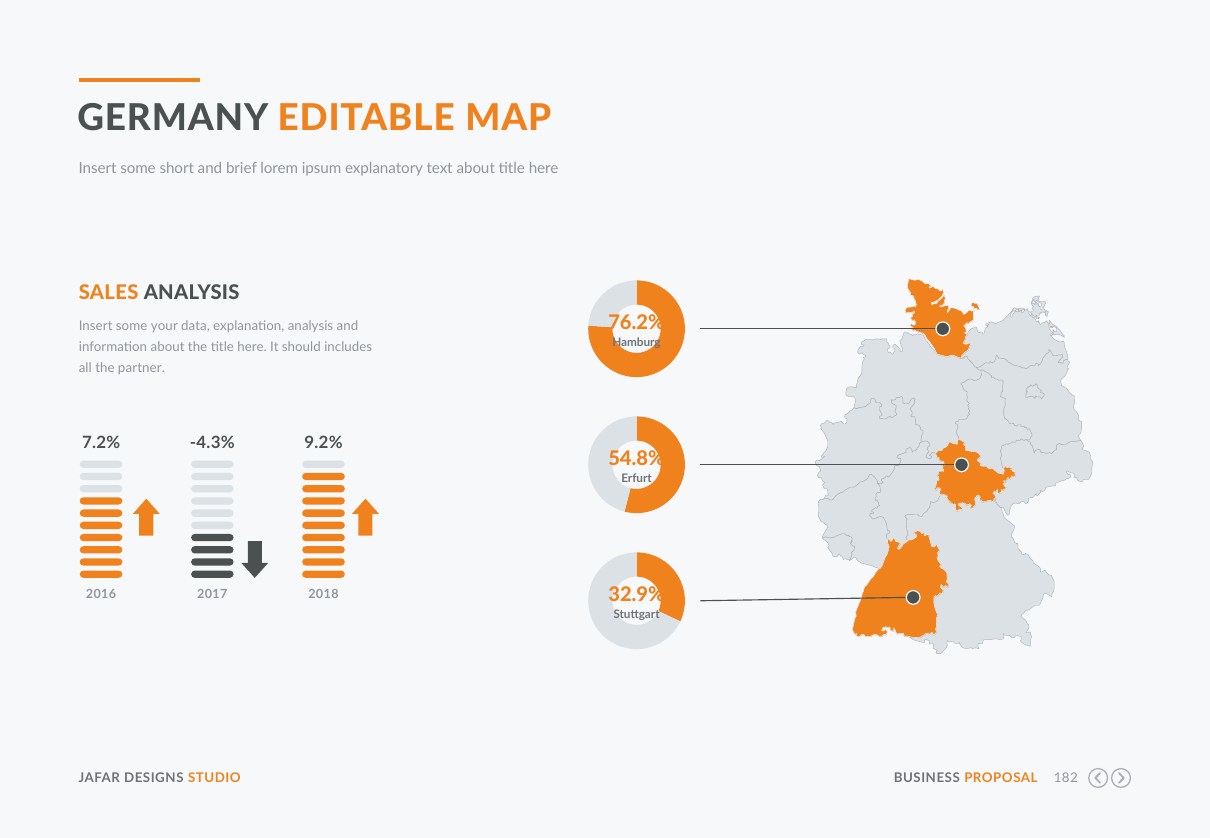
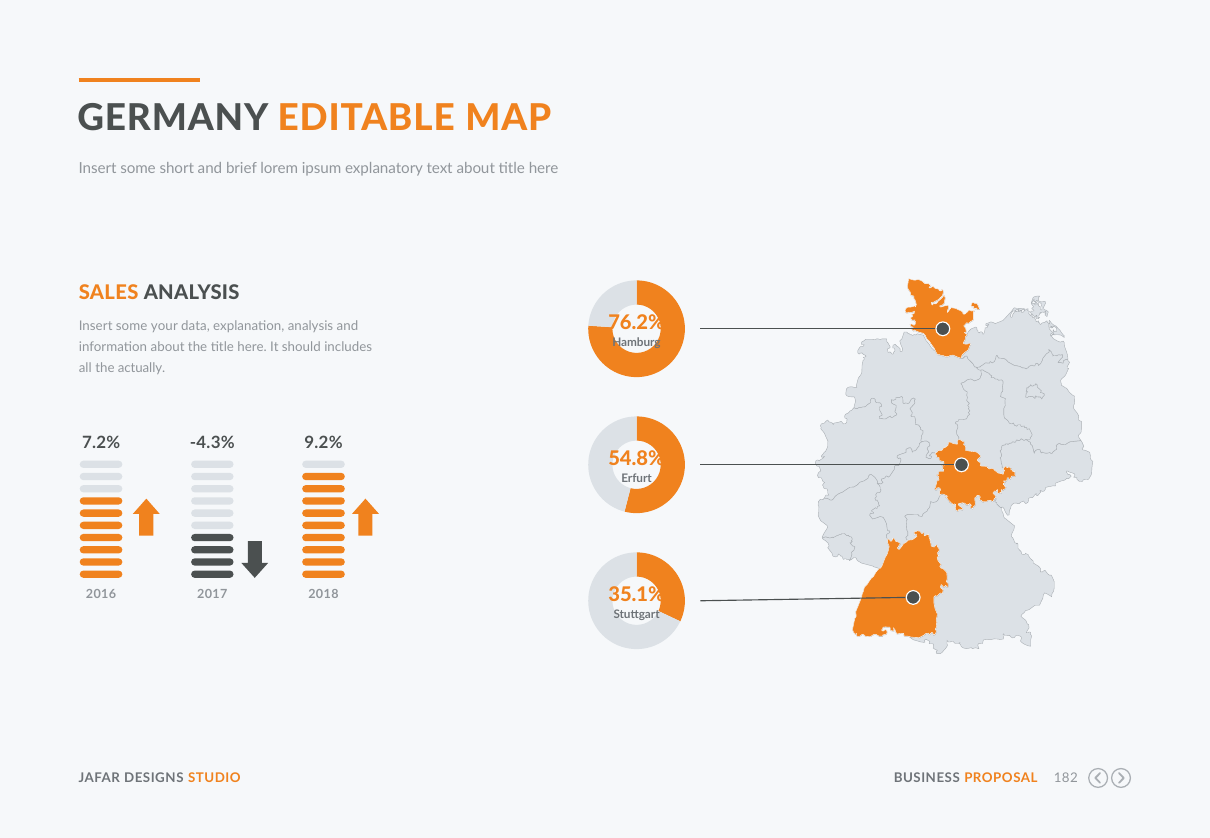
partner: partner -> actually
32.9%: 32.9% -> 35.1%
